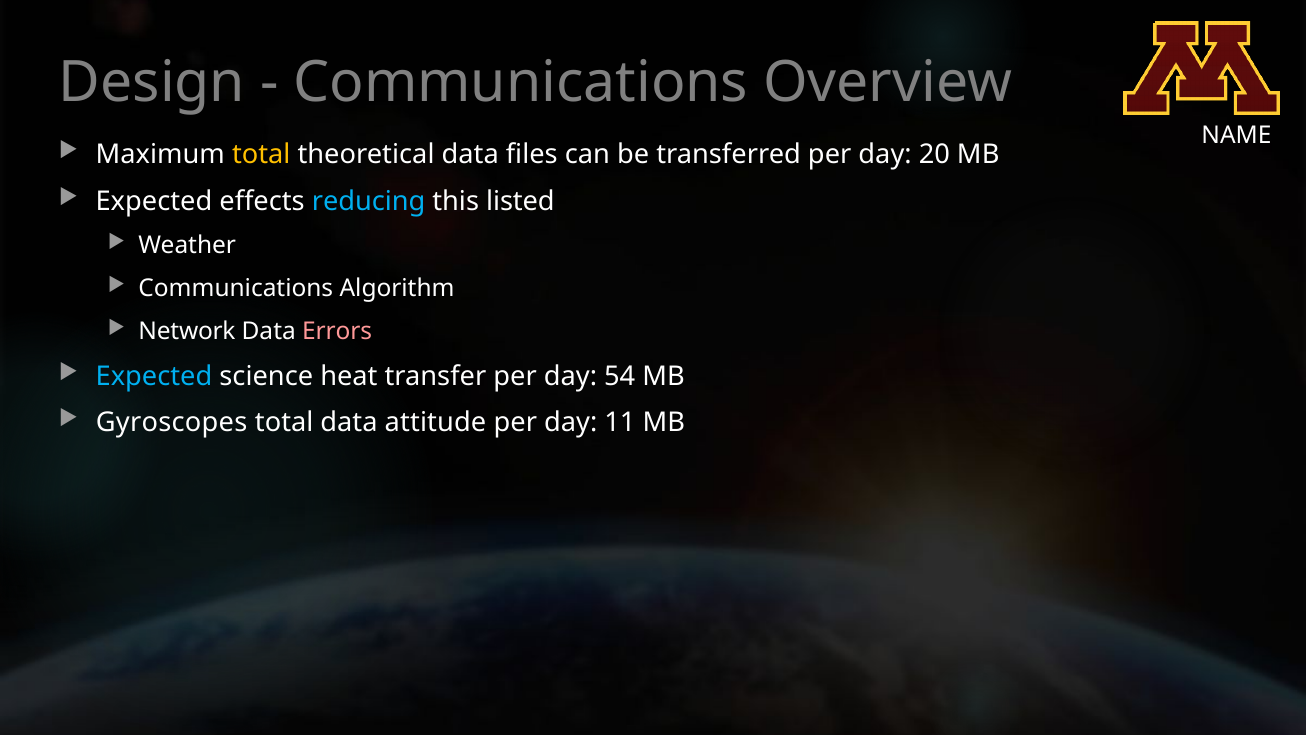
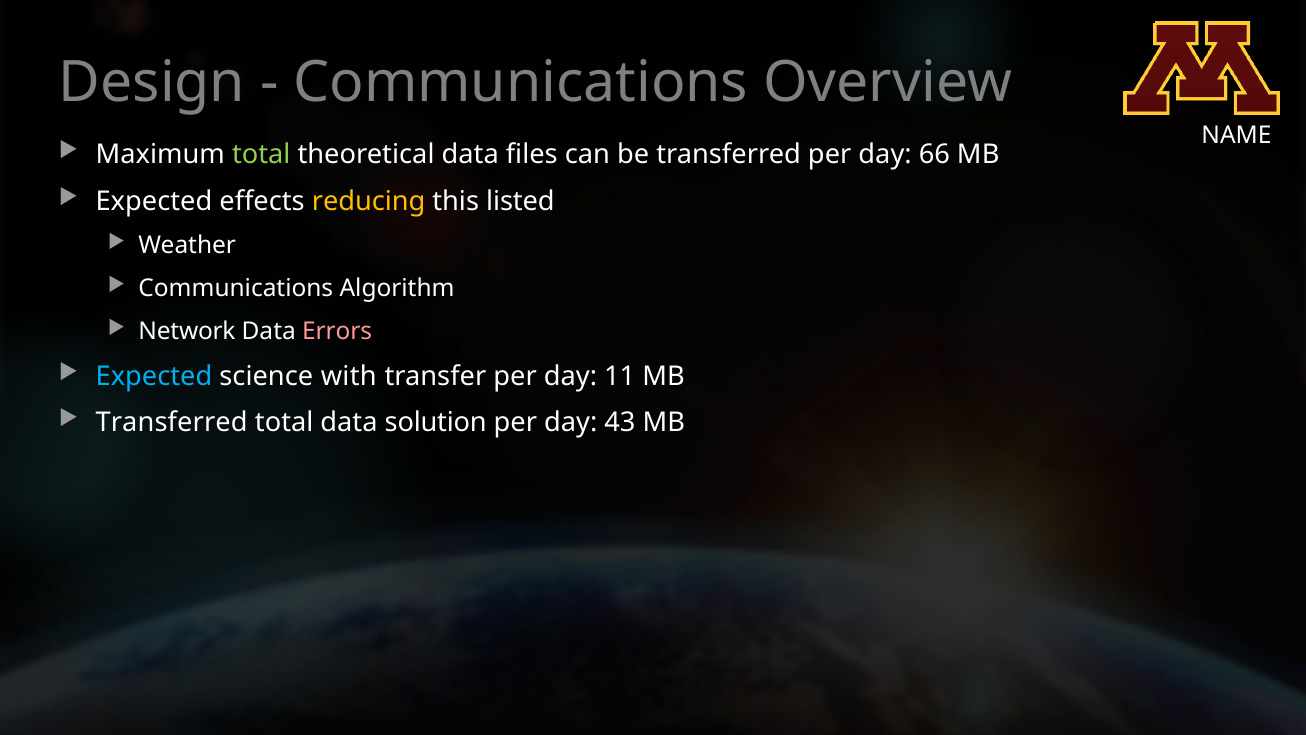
total at (261, 155) colour: yellow -> light green
20: 20 -> 66
reducing colour: light blue -> yellow
heat: heat -> with
54: 54 -> 11
Gyroscopes at (172, 422): Gyroscopes -> Transferred
attitude: attitude -> solution
11: 11 -> 43
